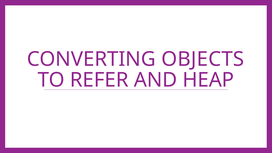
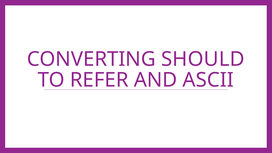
OBJECTS: OBJECTS -> SHOULD
HEAP: HEAP -> ASCII
